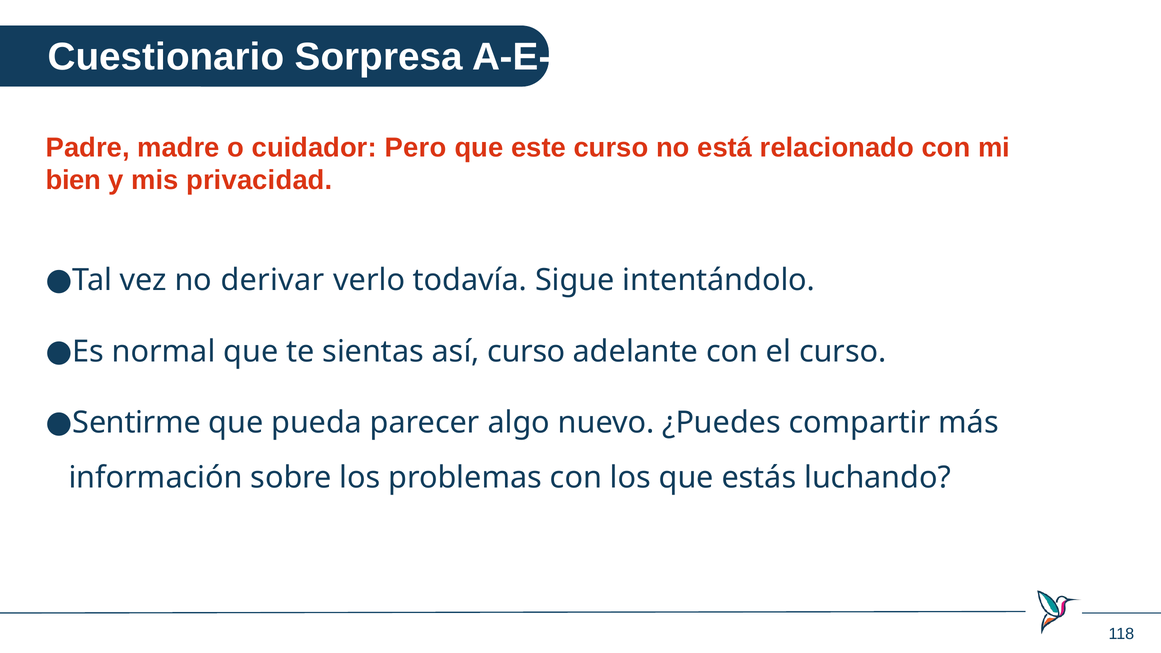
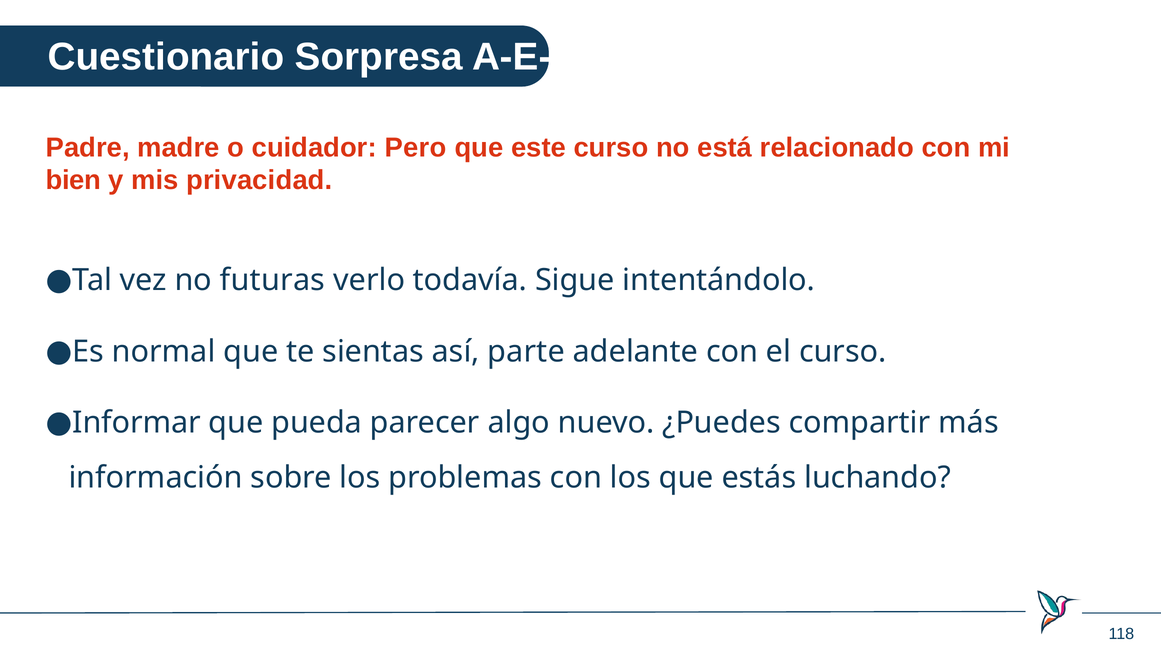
derivar: derivar -> futuras
así curso: curso -> parte
Sentirme: Sentirme -> Informar
